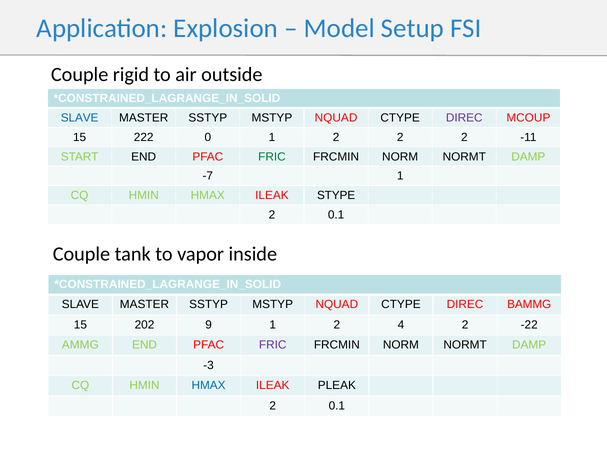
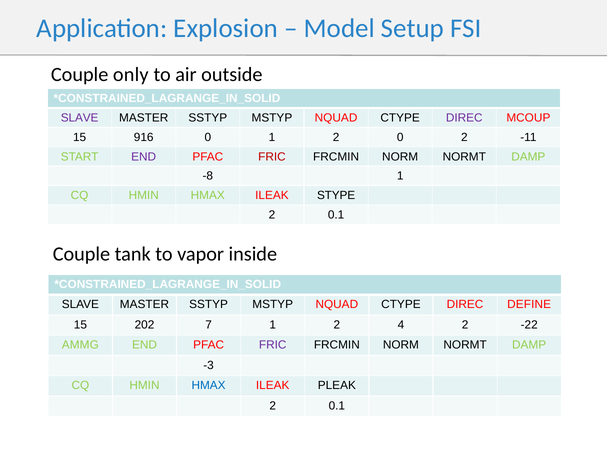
rigid: rigid -> only
SLAVE at (80, 118) colour: blue -> purple
222: 222 -> 916
1 2 2: 2 -> 0
END at (144, 157) colour: black -> purple
FRIC at (272, 157) colour: green -> red
-7: -7 -> -8
BAMMG: BAMMG -> DEFINE
9: 9 -> 7
